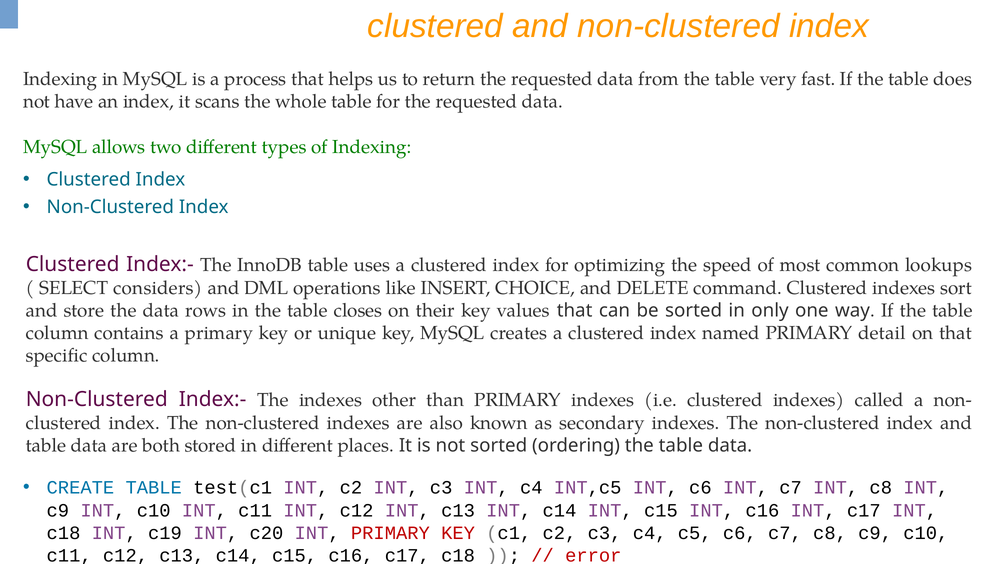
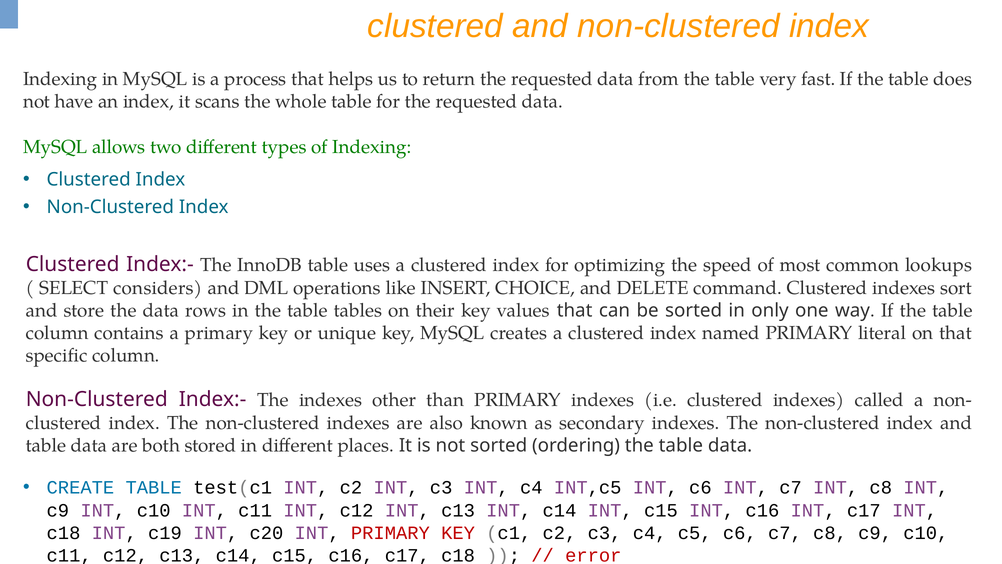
closes: closes -> tables
detail: detail -> literal
